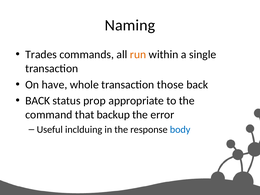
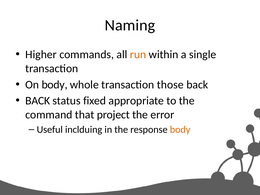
Trades: Trades -> Higher
On have: have -> body
prop: prop -> fixed
backup: backup -> project
body at (180, 130) colour: blue -> orange
